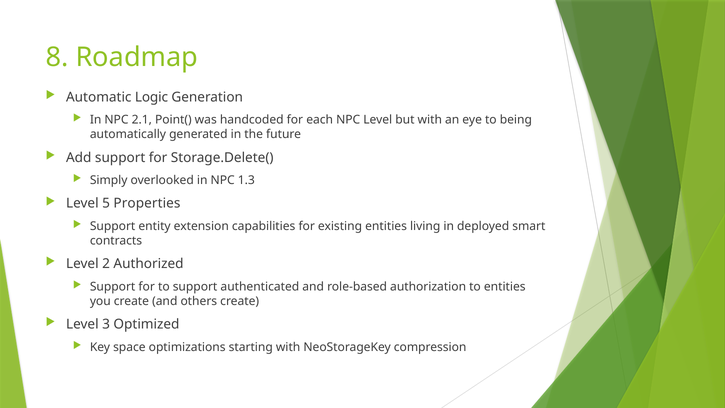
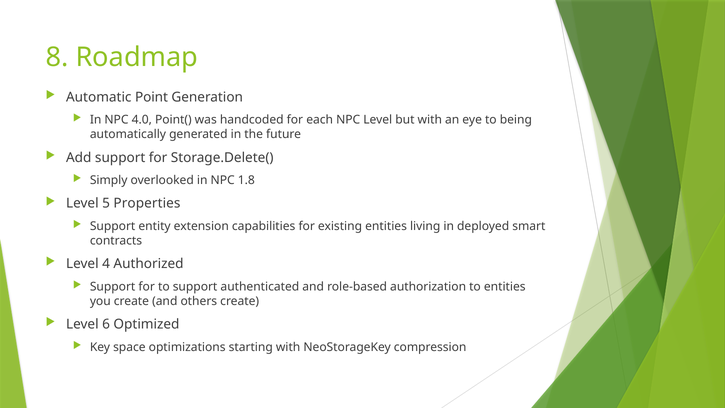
Logic: Logic -> Point
2.1: 2.1 -> 4.0
1.3: 1.3 -> 1.8
2: 2 -> 4
3: 3 -> 6
